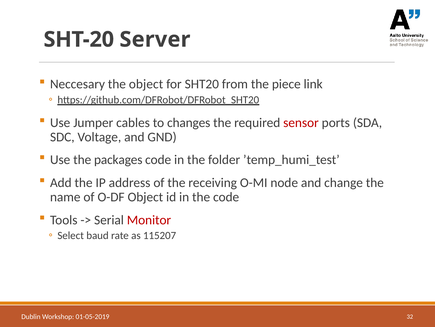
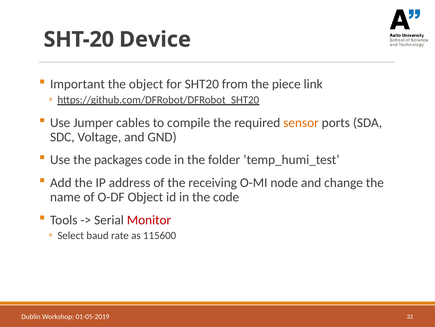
Server: Server -> Device
Neccesary: Neccesary -> Important
changes: changes -> compile
sensor colour: red -> orange
115207: 115207 -> 115600
